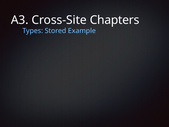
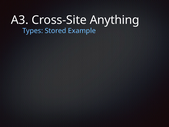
Chapters: Chapters -> Anything
